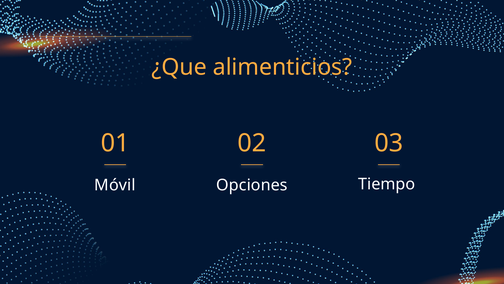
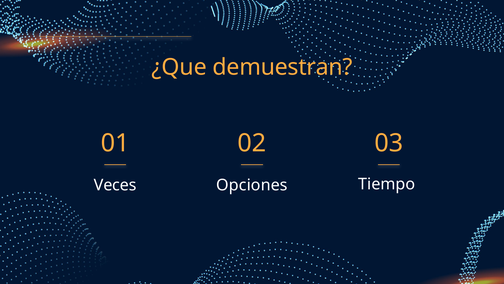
alimenticios: alimenticios -> demuestran
Móvil: Móvil -> Veces
